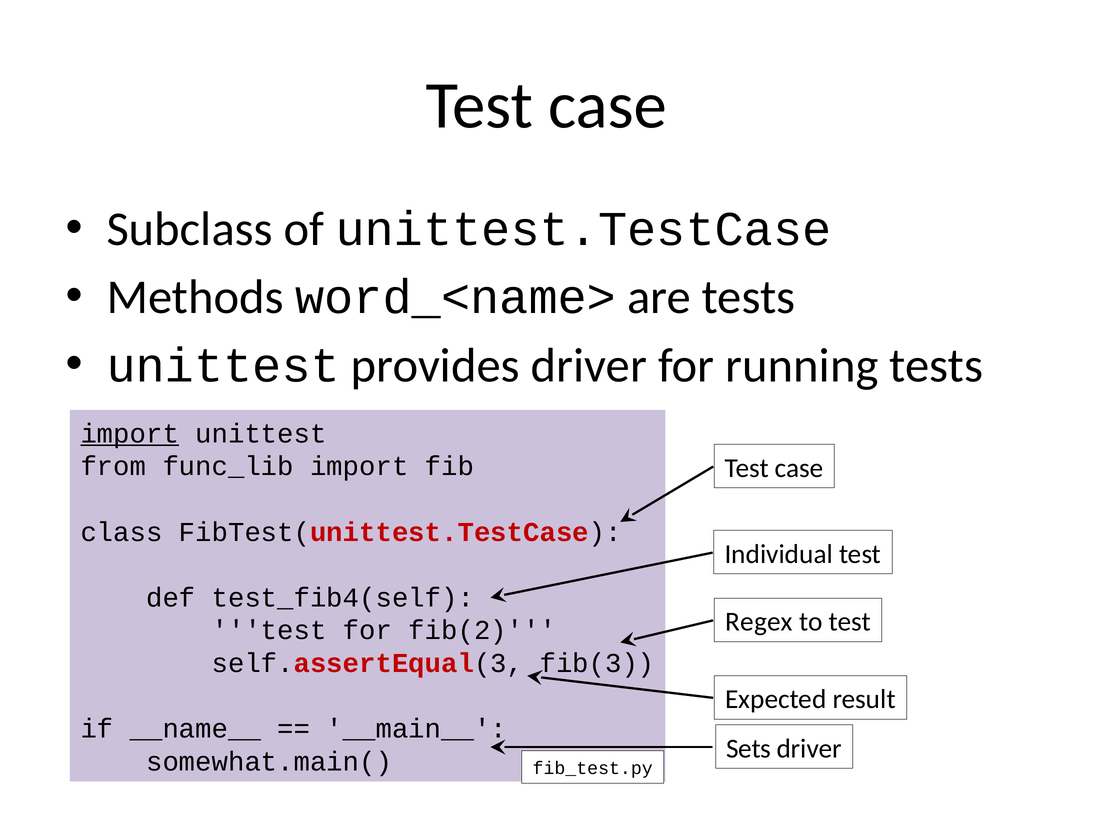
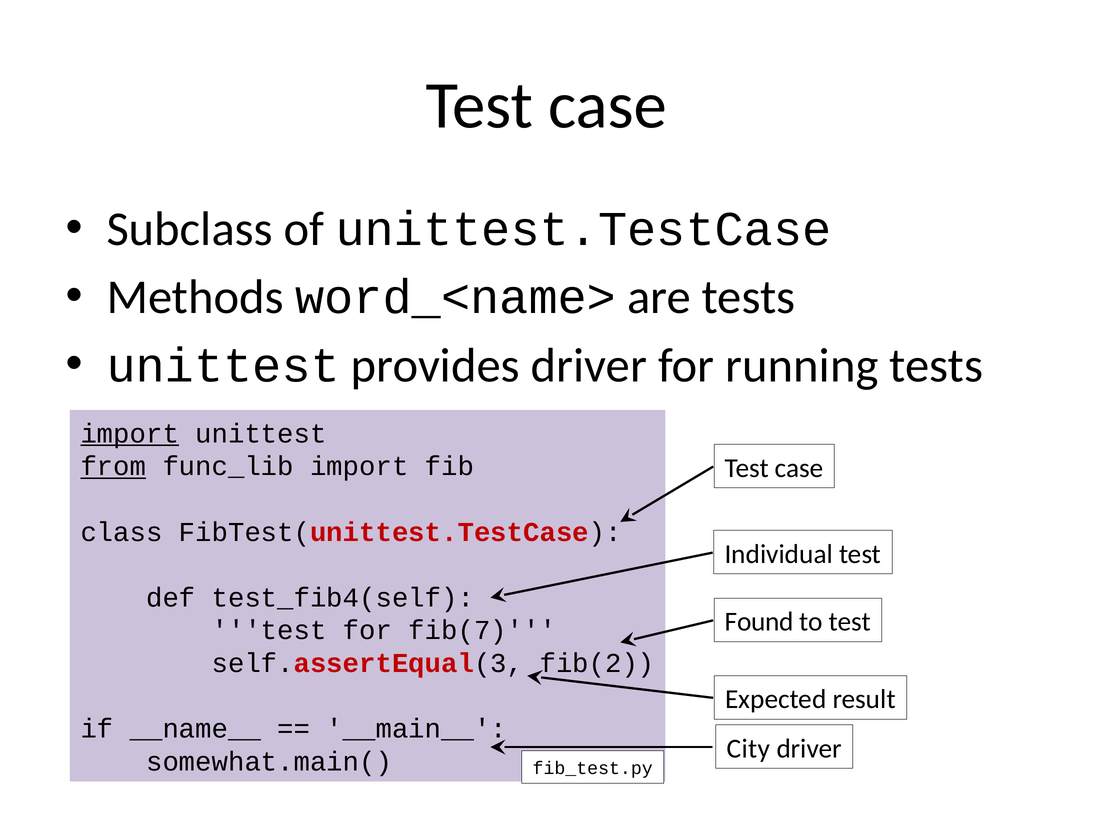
from underline: none -> present
Regex: Regex -> Found
fib(2: fib(2 -> fib(7
fib(3: fib(3 -> fib(2
Sets: Sets -> City
